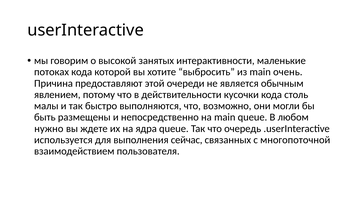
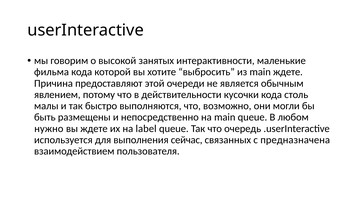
потоках: потоках -> фильма
main очень: очень -> ждете
ядра: ядра -> label
многопоточной: многопоточной -> предназначена
